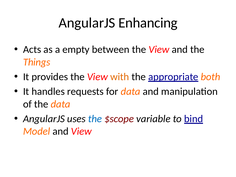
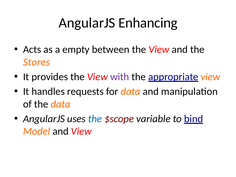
Things: Things -> Stores
with colour: orange -> purple
both at (211, 77): both -> view
